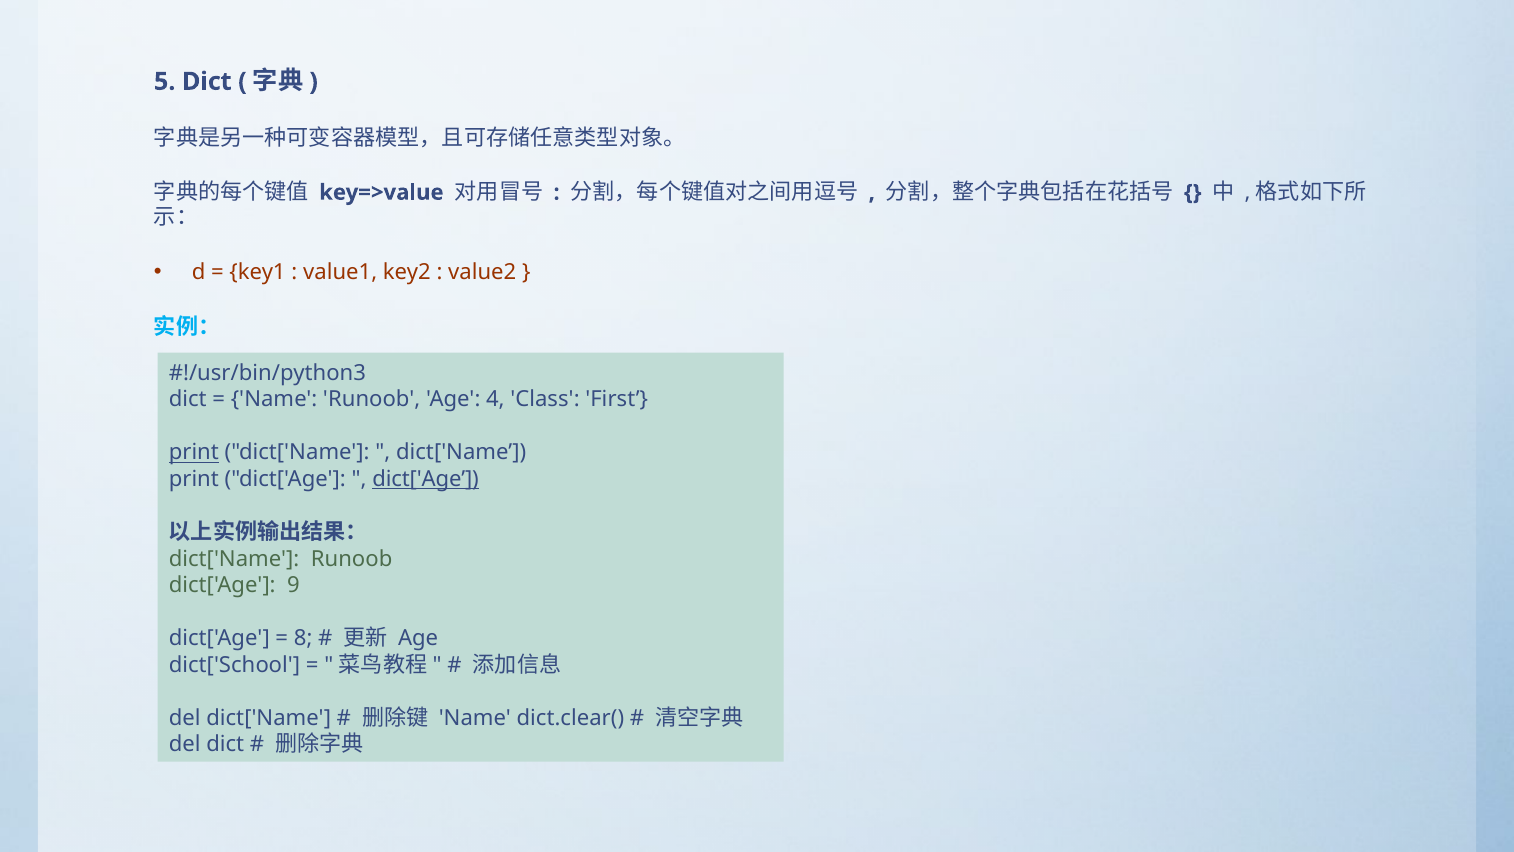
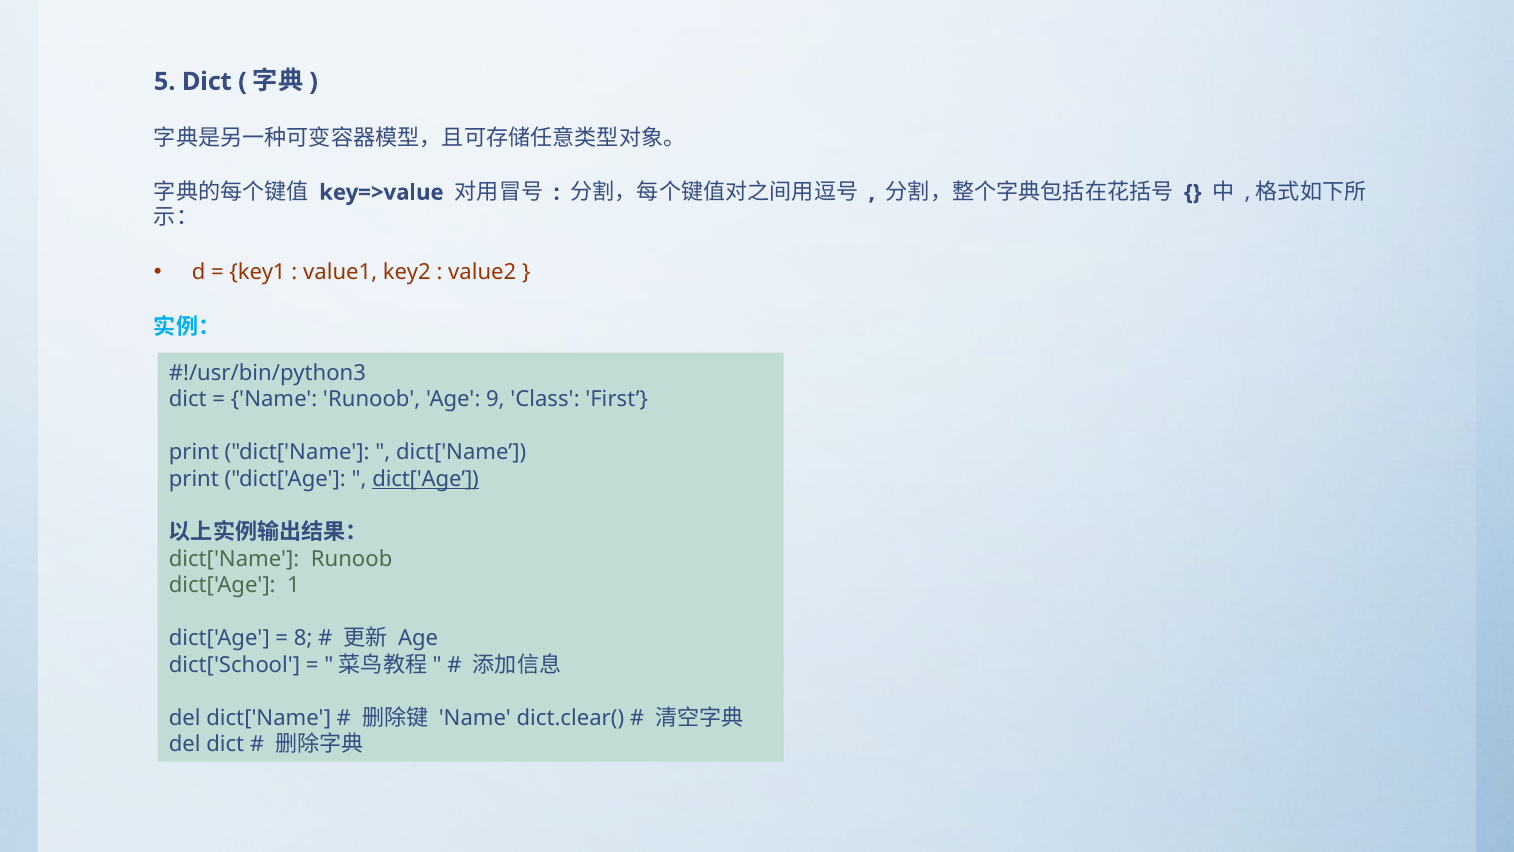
4: 4 -> 9
print at (194, 453) underline: present -> none
9: 9 -> 1
